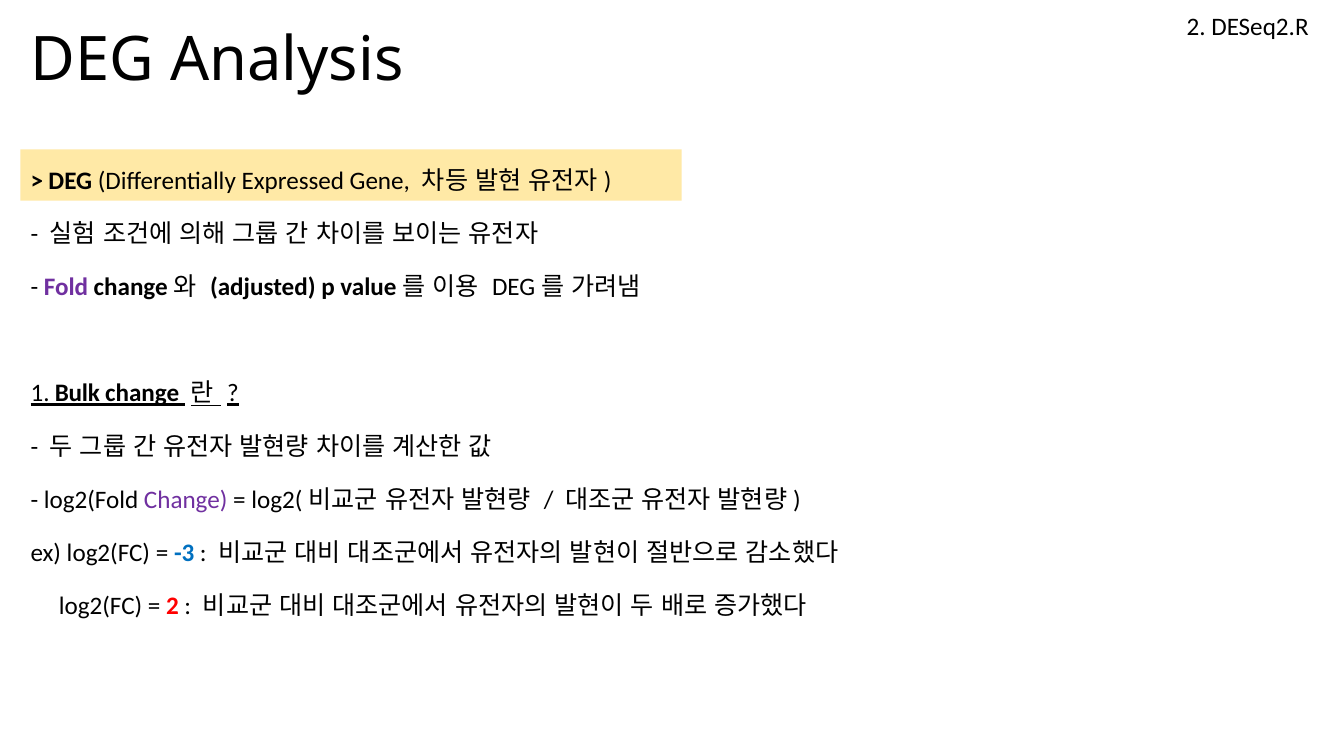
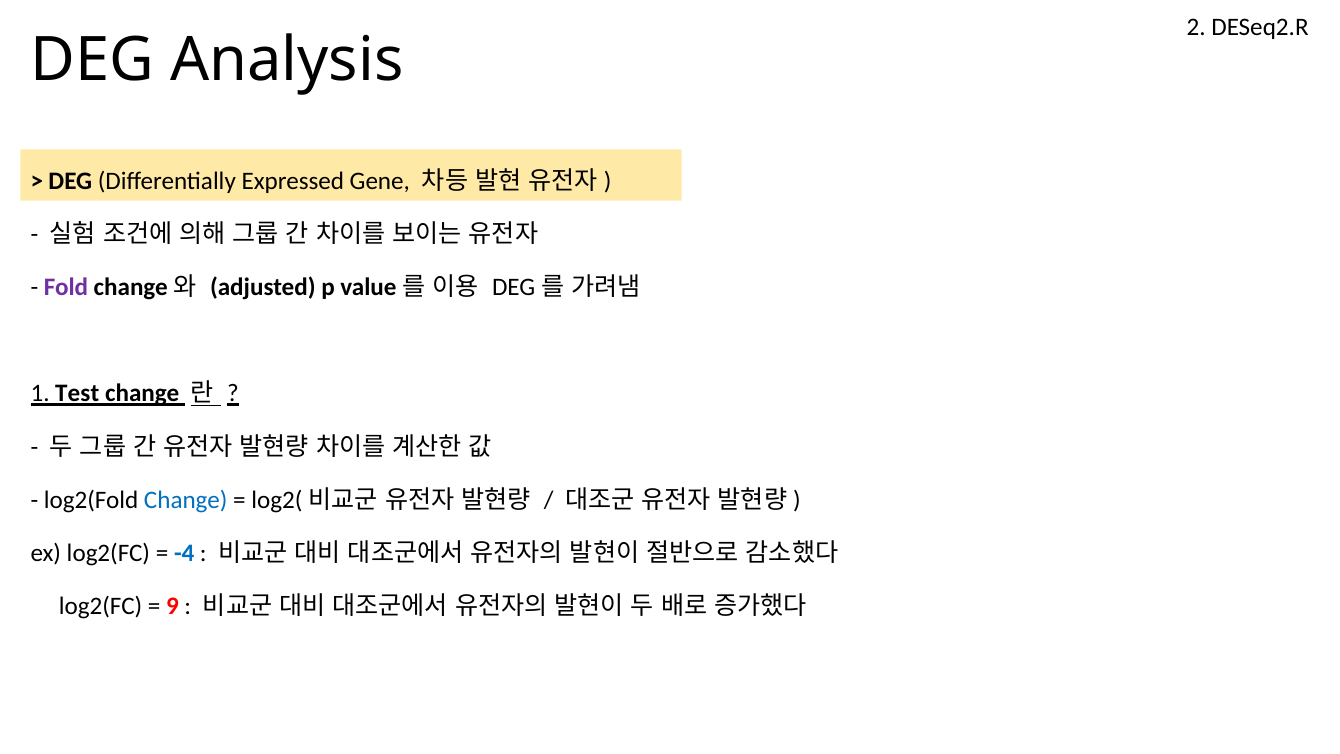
Bulk: Bulk -> Test
Change at (186, 500) colour: purple -> blue
-3: -3 -> -4
2 at (173, 606): 2 -> 9
